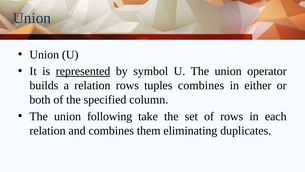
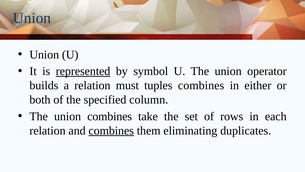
relation rows: rows -> must
union following: following -> combines
combines at (111, 130) underline: none -> present
